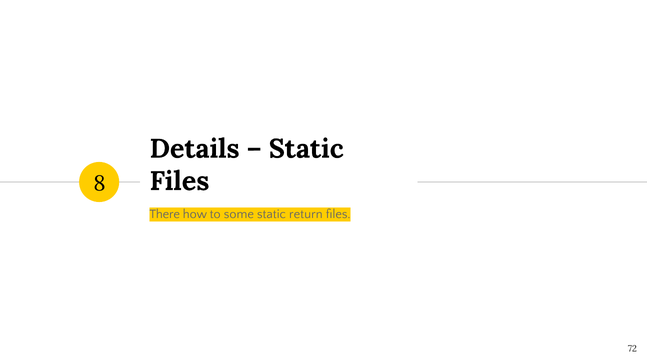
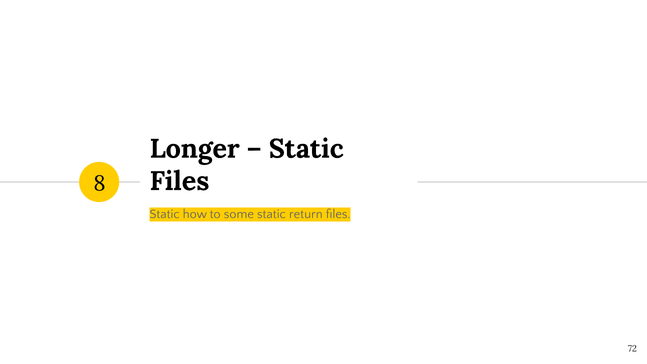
Details: Details -> Longer
There at (165, 214): There -> Static
